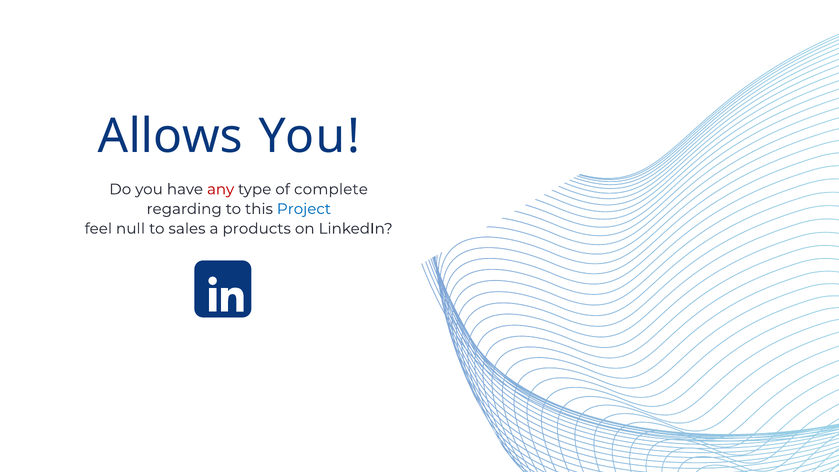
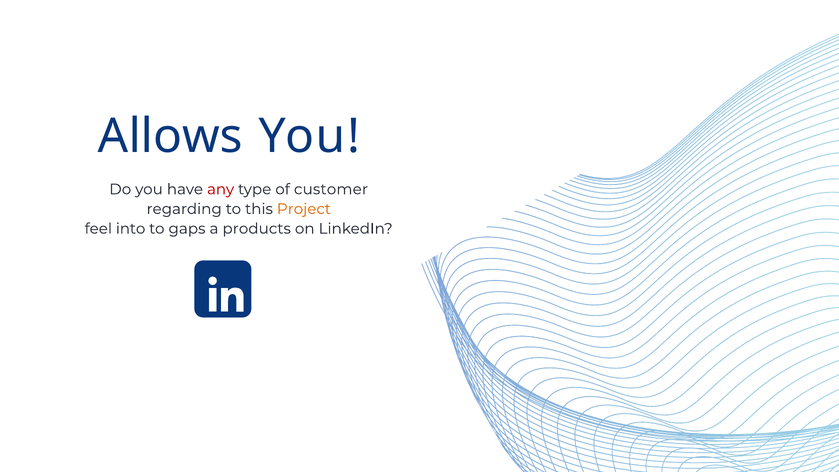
complete: complete -> customer
Project colour: blue -> orange
null: null -> into
sales: sales -> gaps
